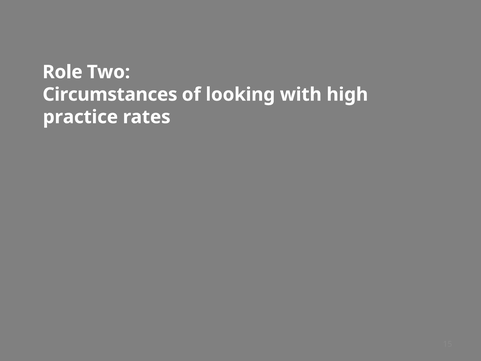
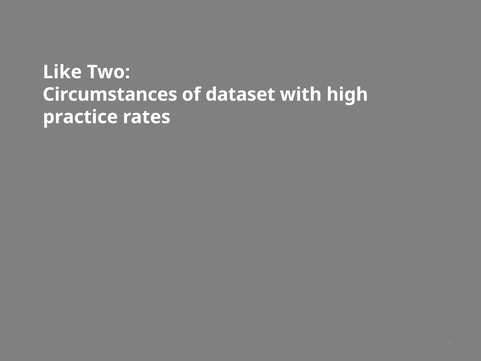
Role: Role -> Like
looking: looking -> dataset
